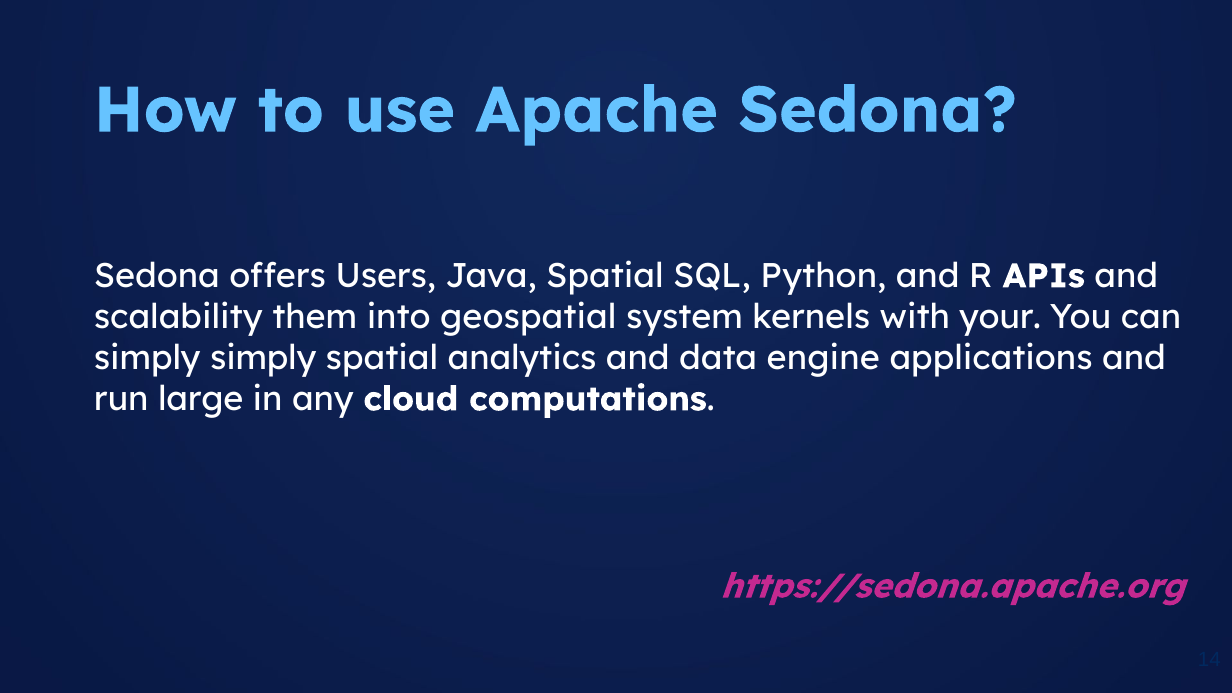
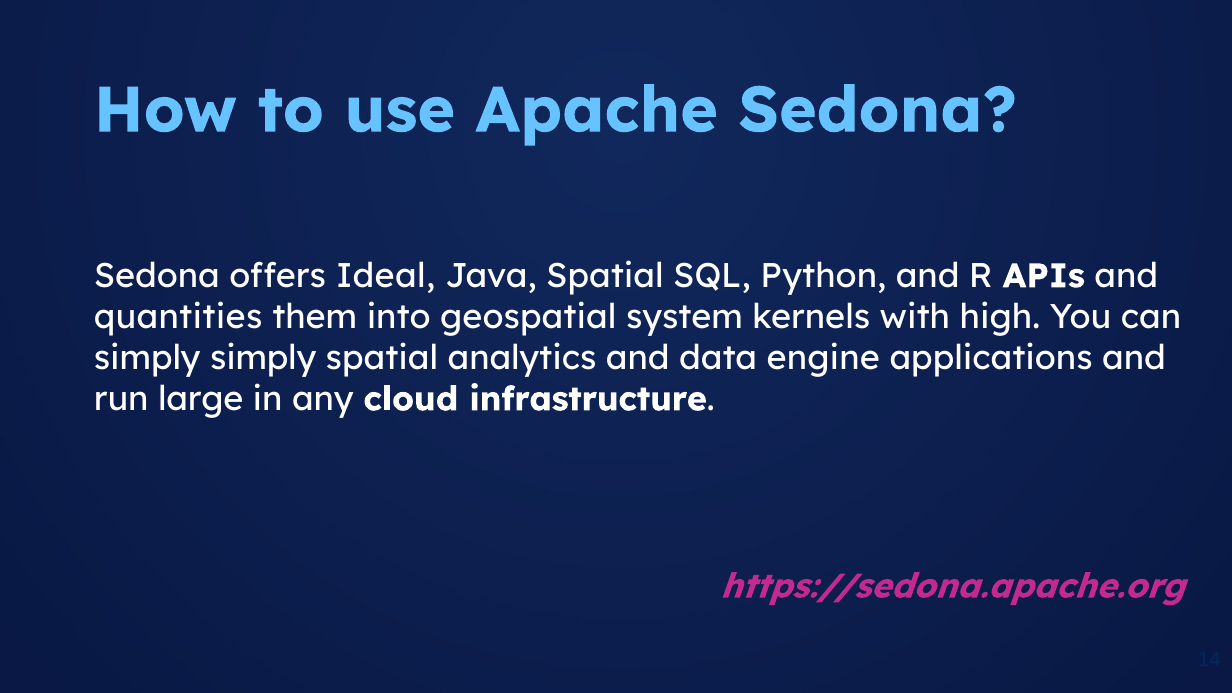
Users: Users -> Ideal
scalability: scalability -> quantities
your: your -> high
computations: computations -> infrastructure
